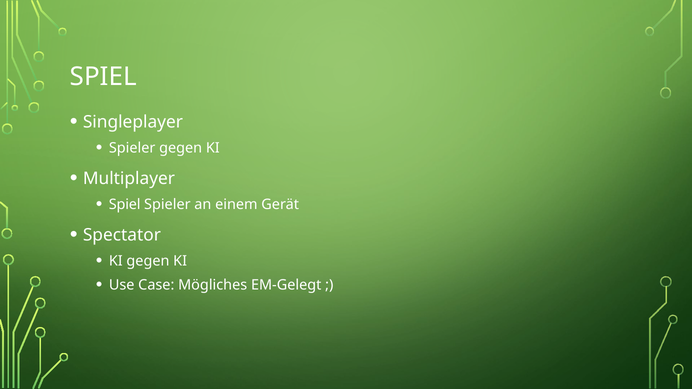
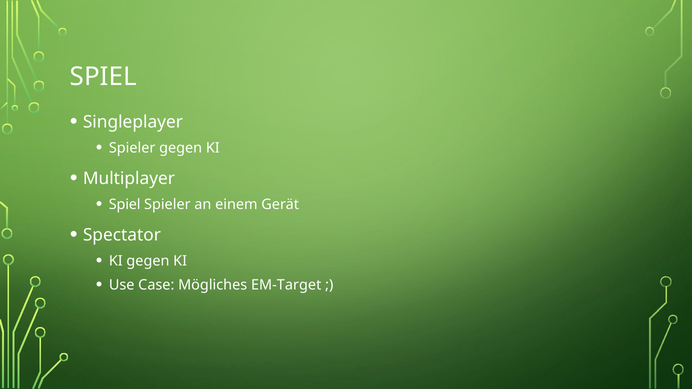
EM-Gelegt: EM-Gelegt -> EM-Target
